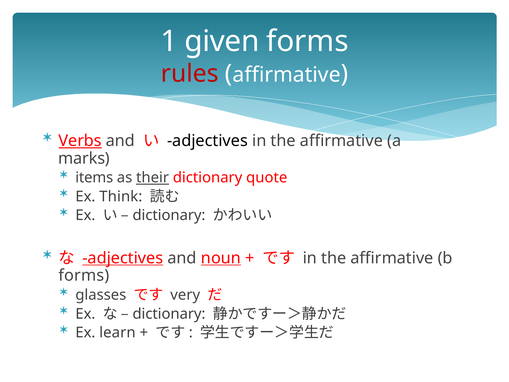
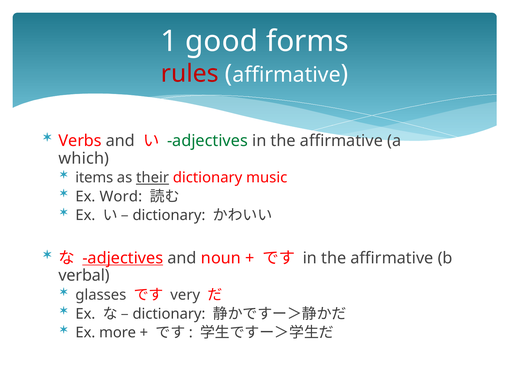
given: given -> good
Verbs underline: present -> none
adjectives at (207, 141) colour: black -> green
marks: marks -> which
quote: quote -> music
Think: Think -> Word
noun underline: present -> none
forms at (84, 275): forms -> verbal
learn: learn -> more
